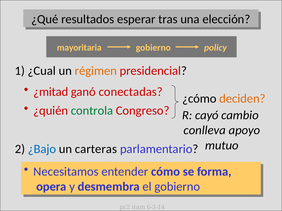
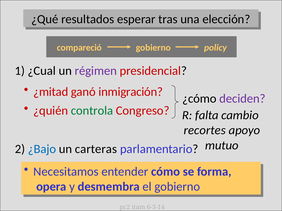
mayoritaria: mayoritaria -> compareció
régimen colour: orange -> purple
conectadas: conectadas -> inmigración
deciden colour: orange -> purple
cayó: cayó -> falta
conlleva: conlleva -> recortes
